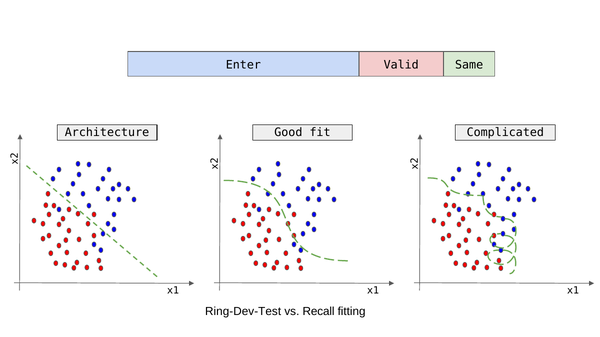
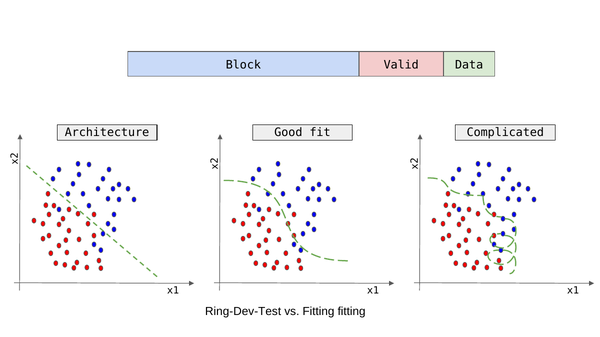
Enter: Enter -> Block
Same: Same -> Data
vs Recall: Recall -> Fitting
